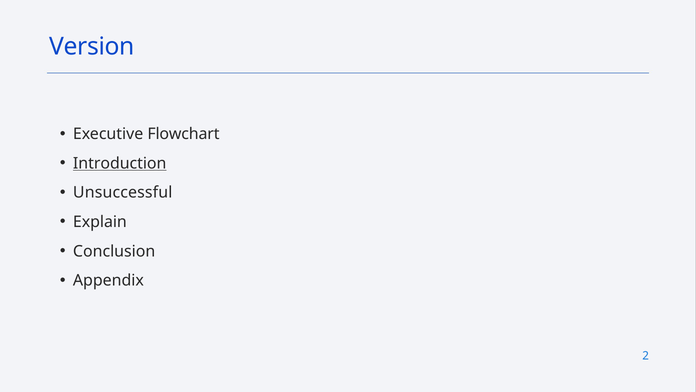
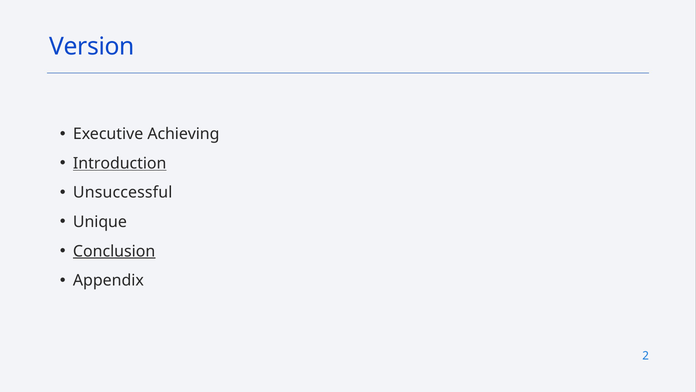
Flowchart: Flowchart -> Achieving
Explain: Explain -> Unique
Conclusion underline: none -> present
